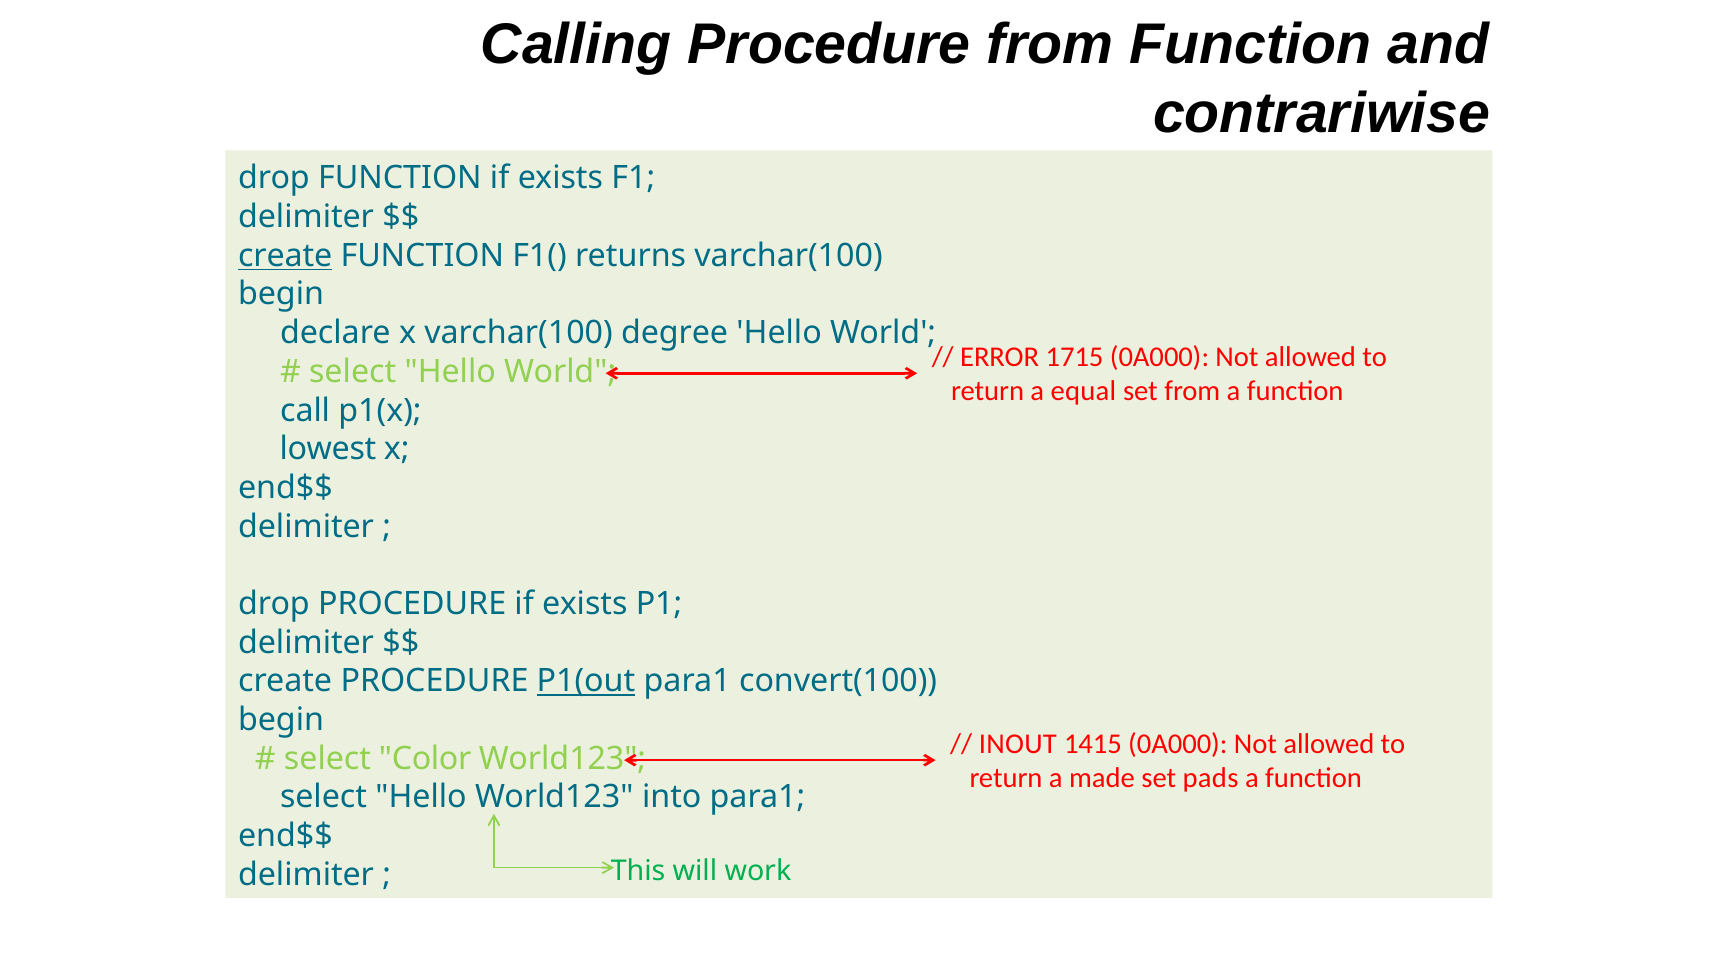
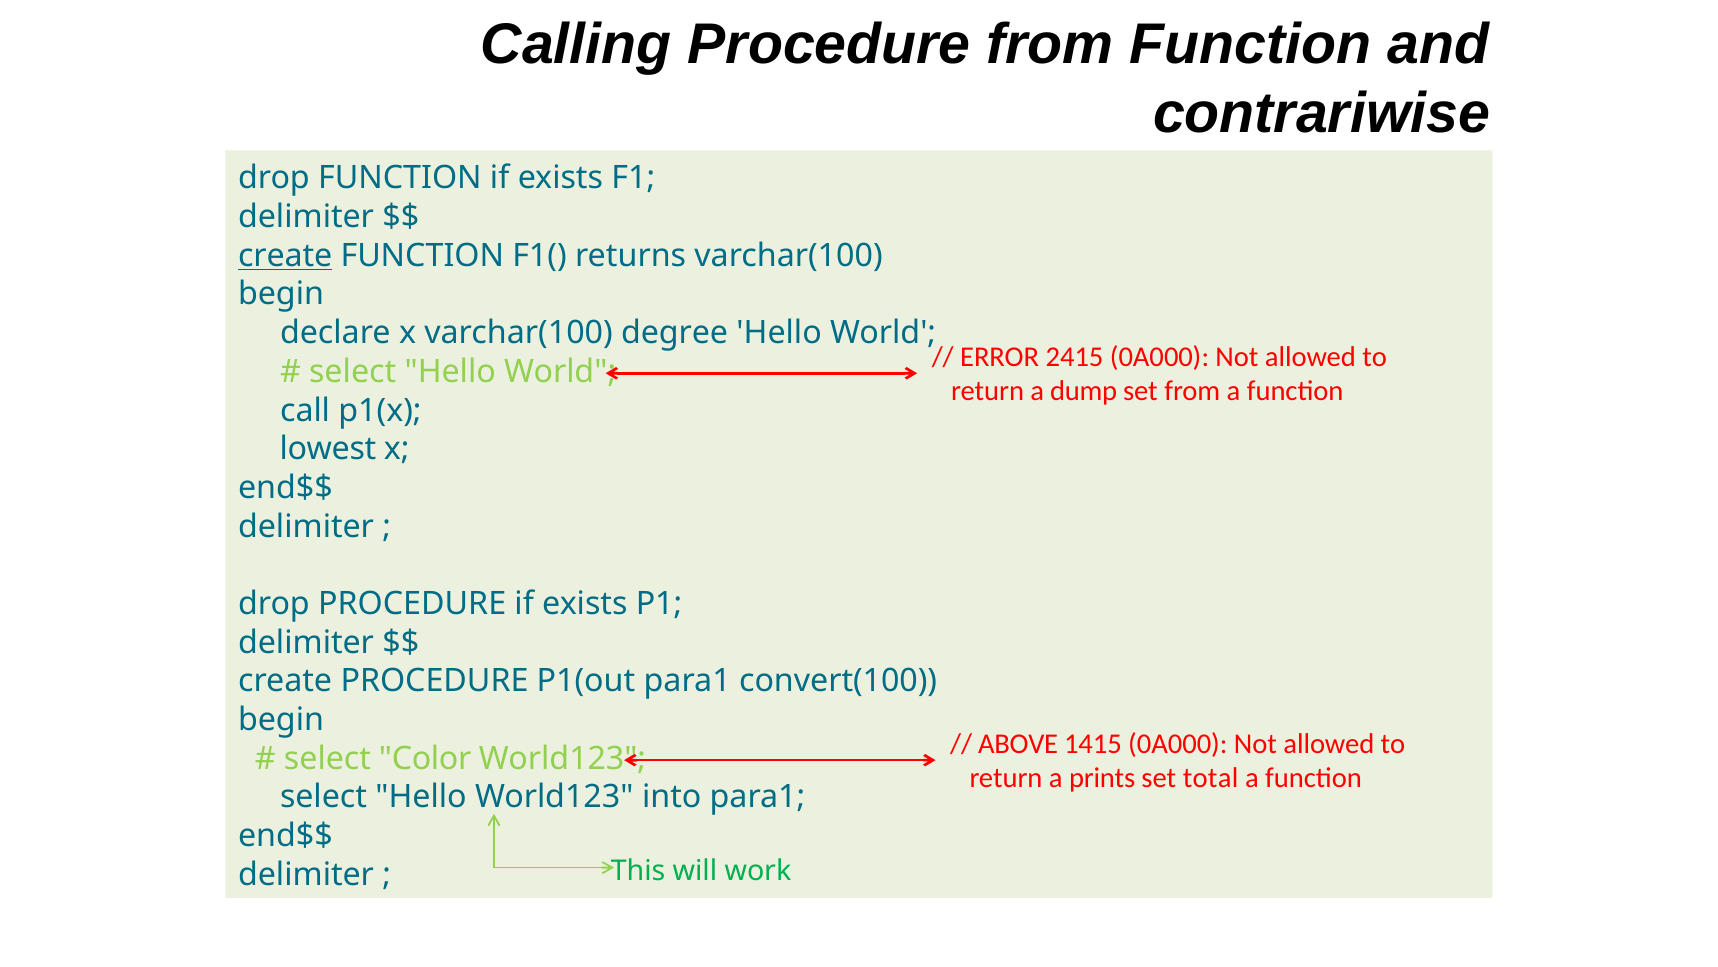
1715: 1715 -> 2415
equal: equal -> dump
P1(out underline: present -> none
INOUT: INOUT -> ABOVE
made: made -> prints
pads: pads -> total
